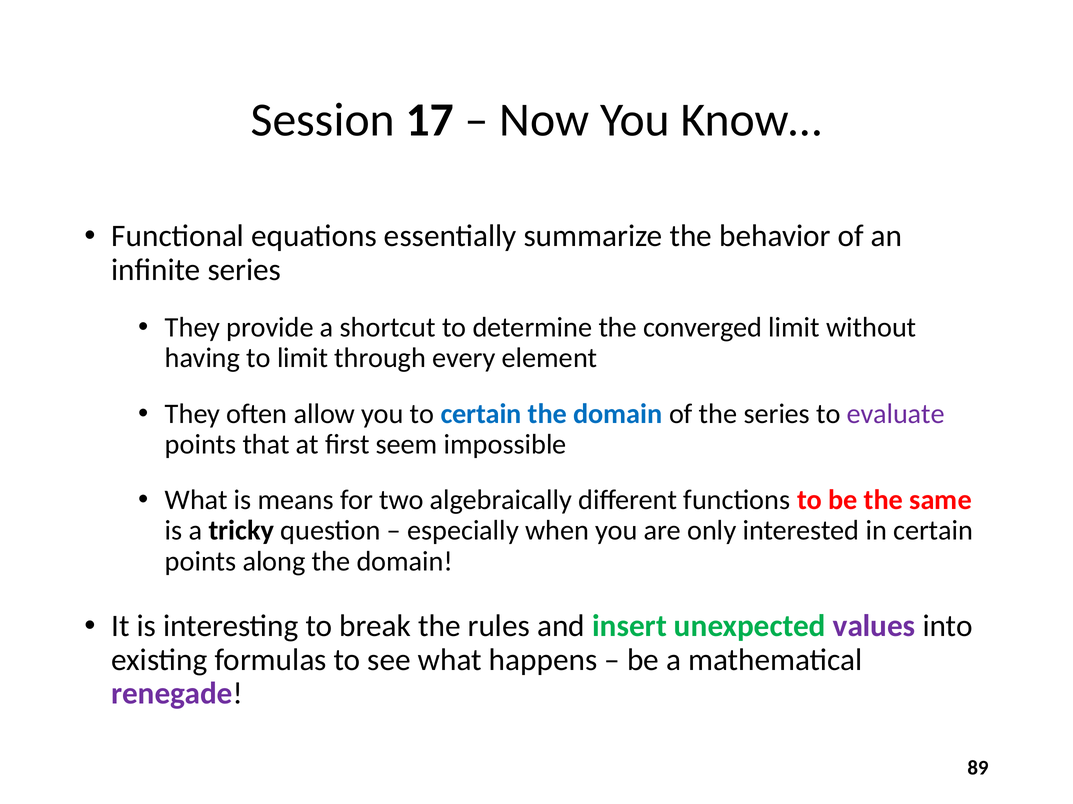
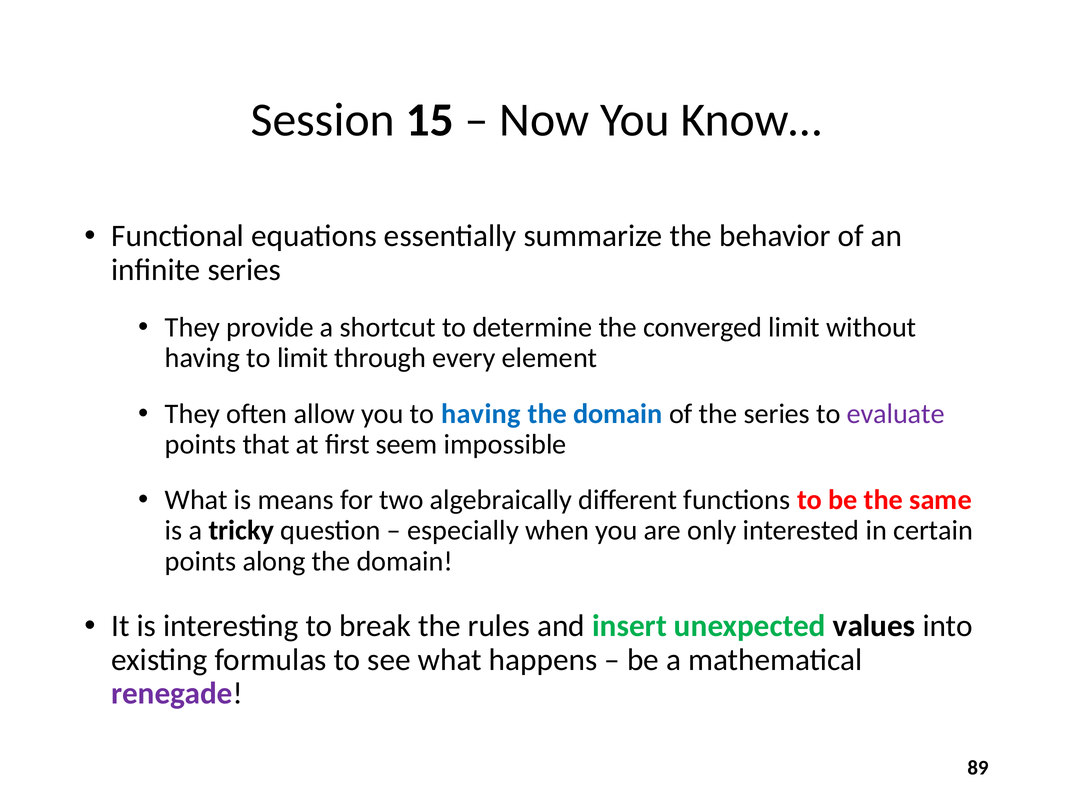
17: 17 -> 15
to certain: certain -> having
values colour: purple -> black
